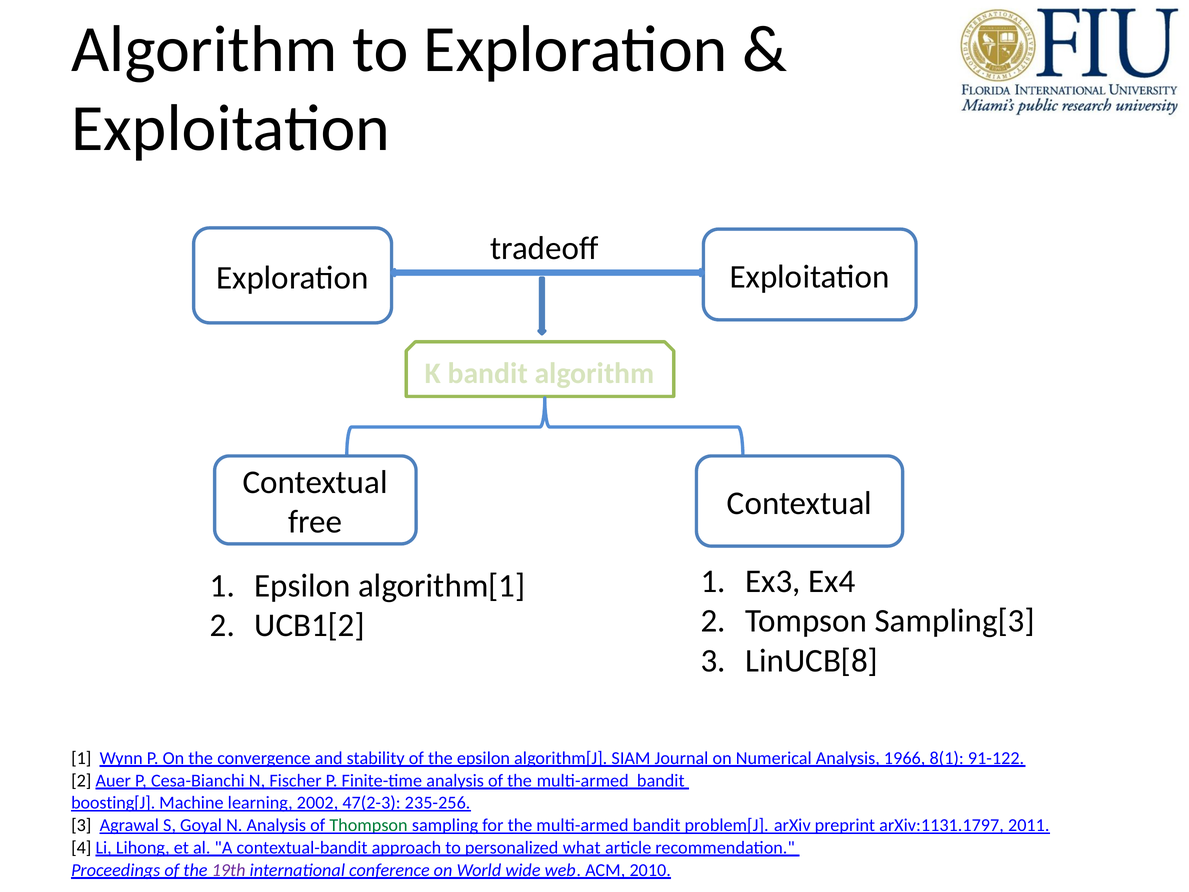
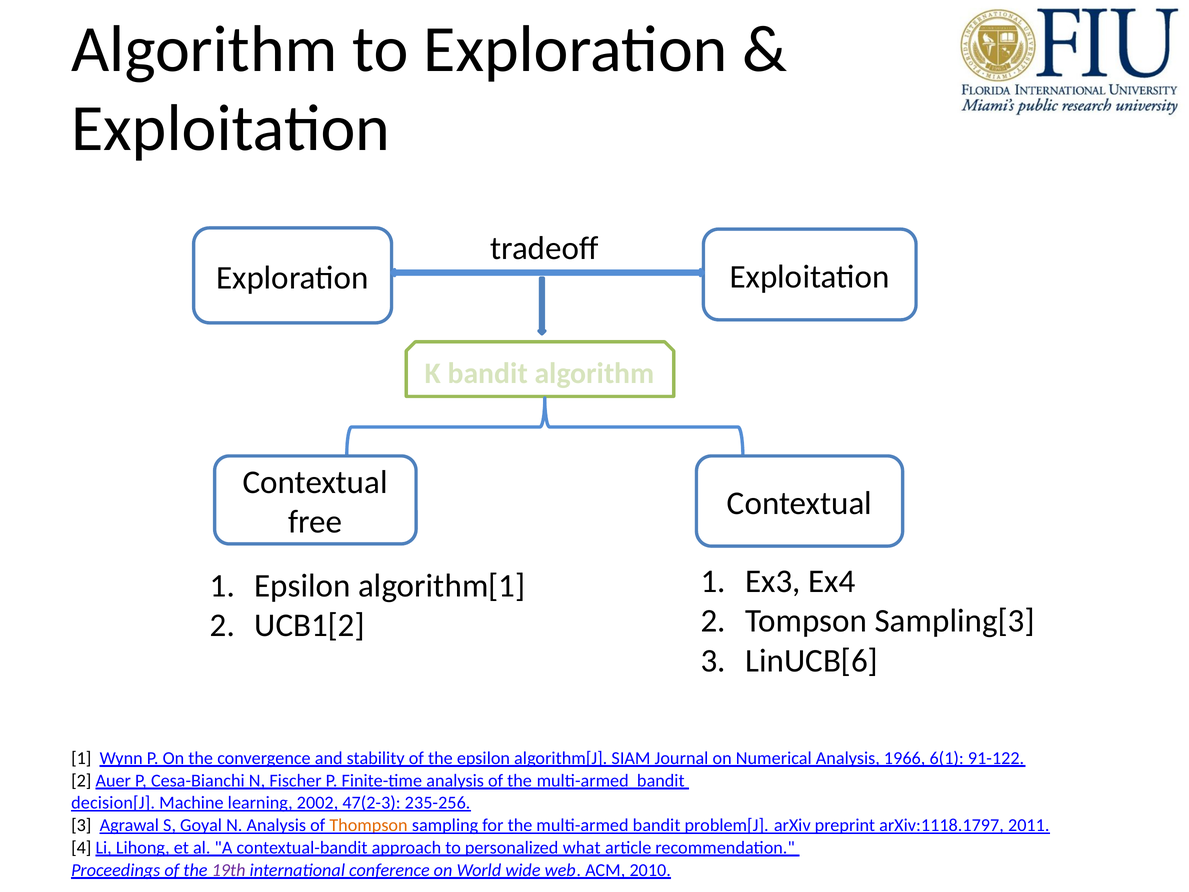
LinUCB[8: LinUCB[8 -> LinUCB[6
8(1: 8(1 -> 6(1
boosting[J: boosting[J -> decision[J
Thompson colour: green -> orange
arXiv:1131.1797: arXiv:1131.1797 -> arXiv:1118.1797
